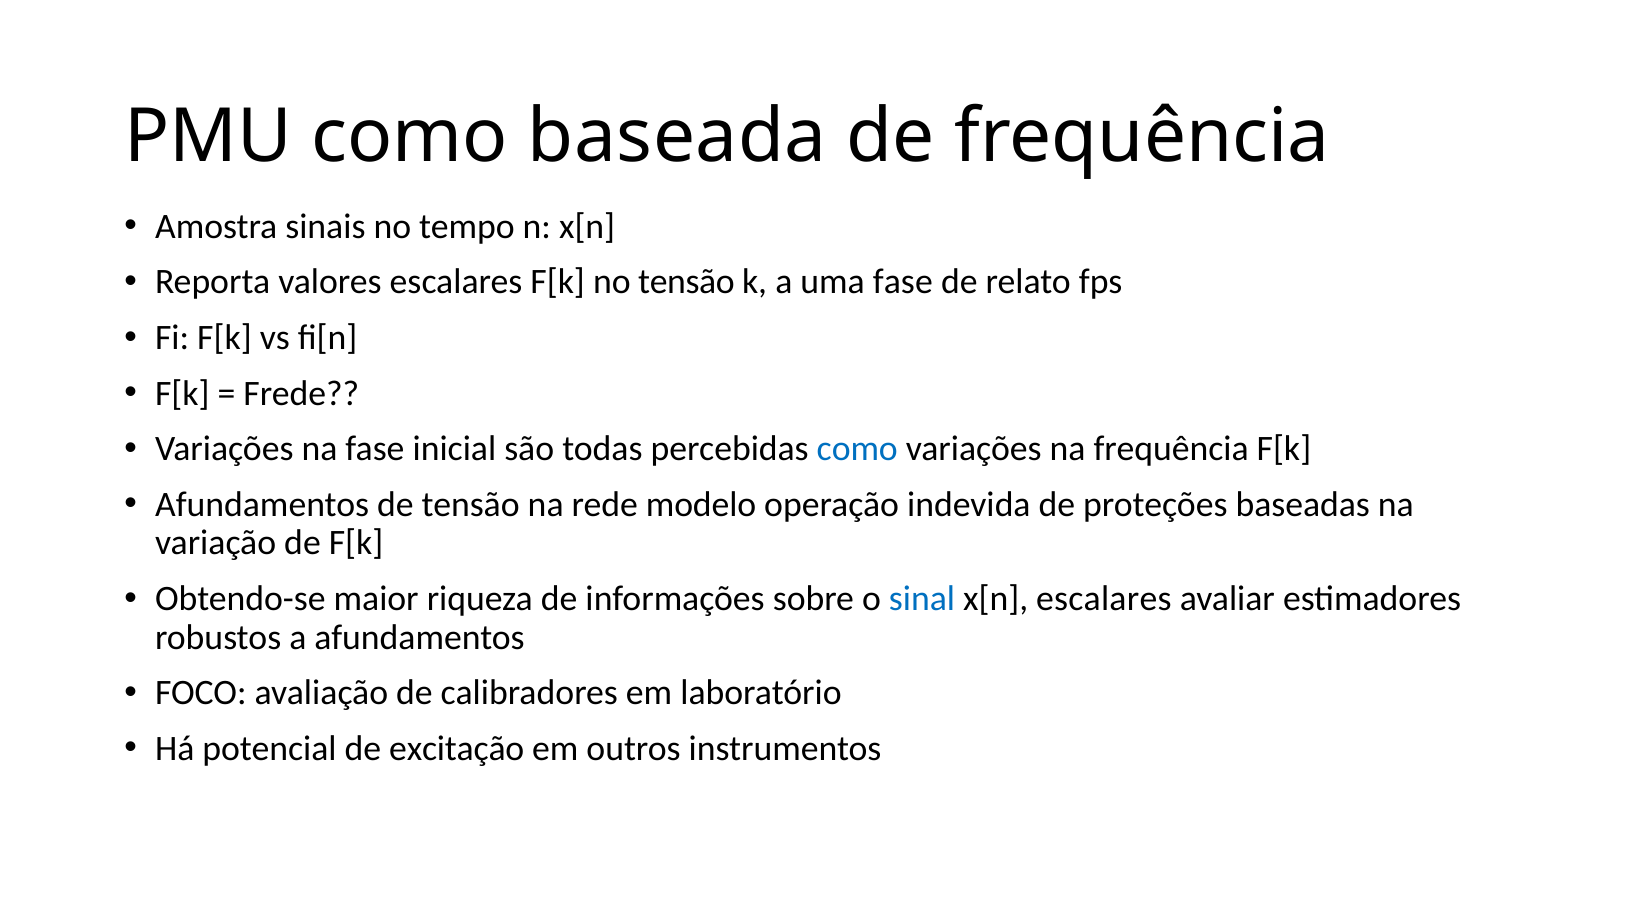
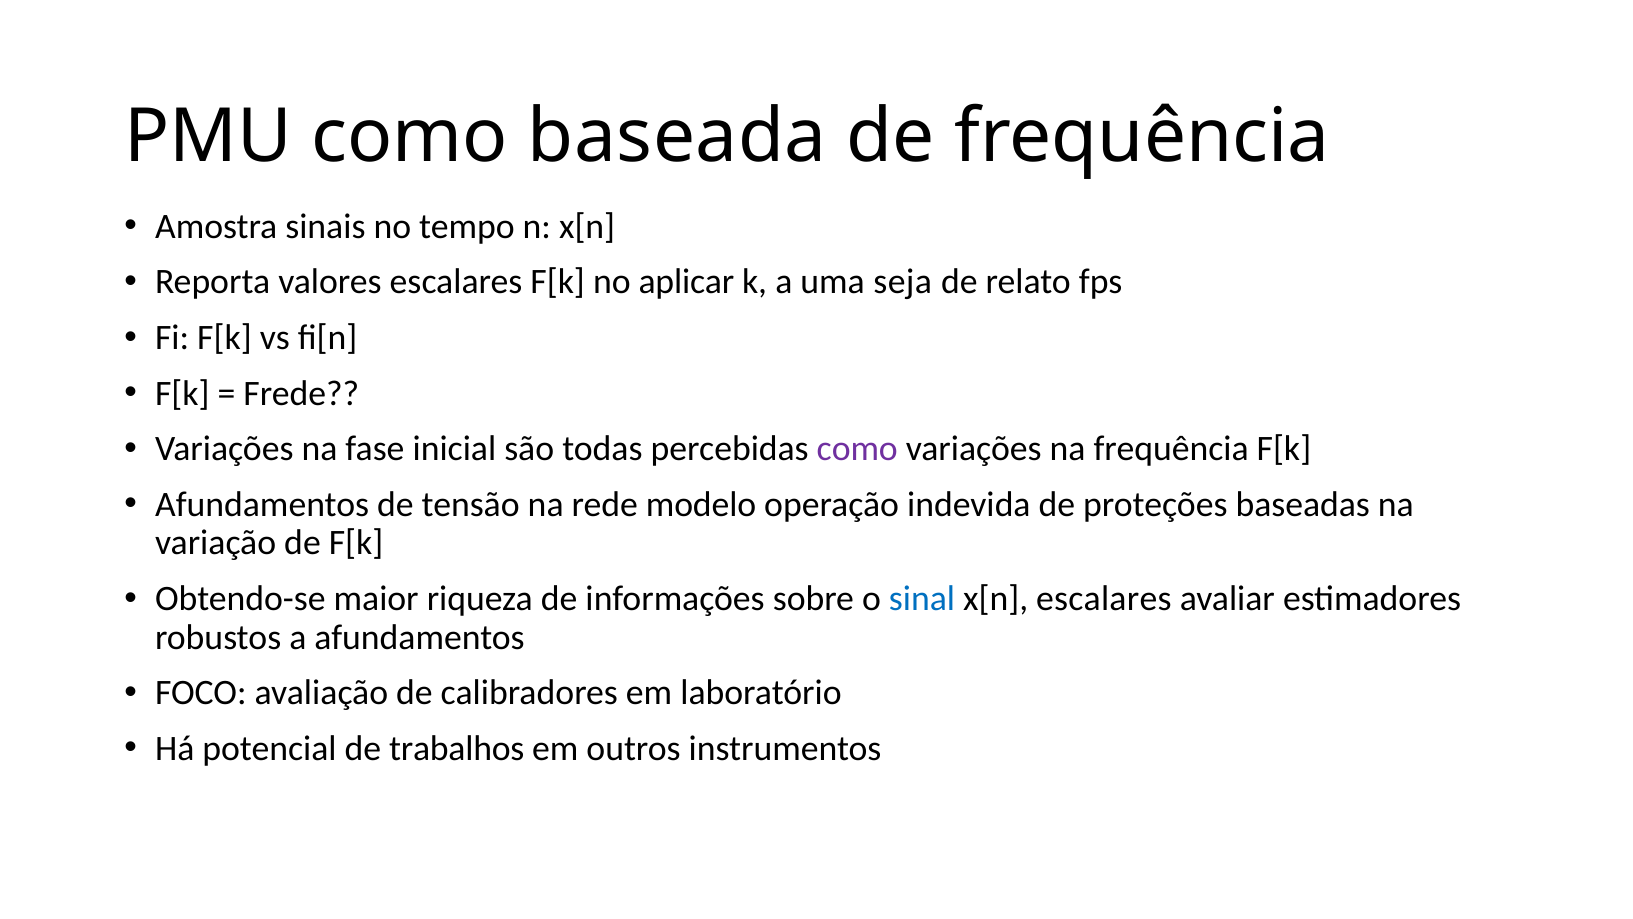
no tensão: tensão -> aplicar
uma fase: fase -> seja
como at (857, 449) colour: blue -> purple
excitação: excitação -> trabalhos
